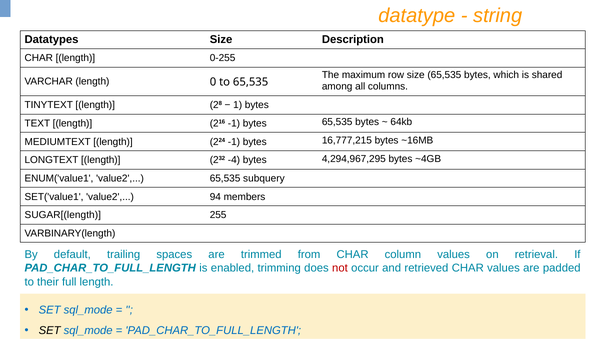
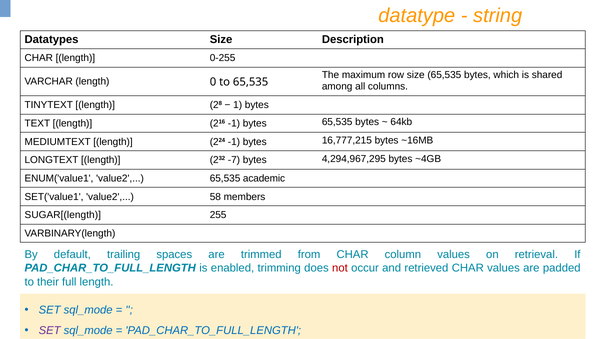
-4: -4 -> -7
subquery: subquery -> academic
94: 94 -> 58
SET at (50, 330) colour: black -> purple
